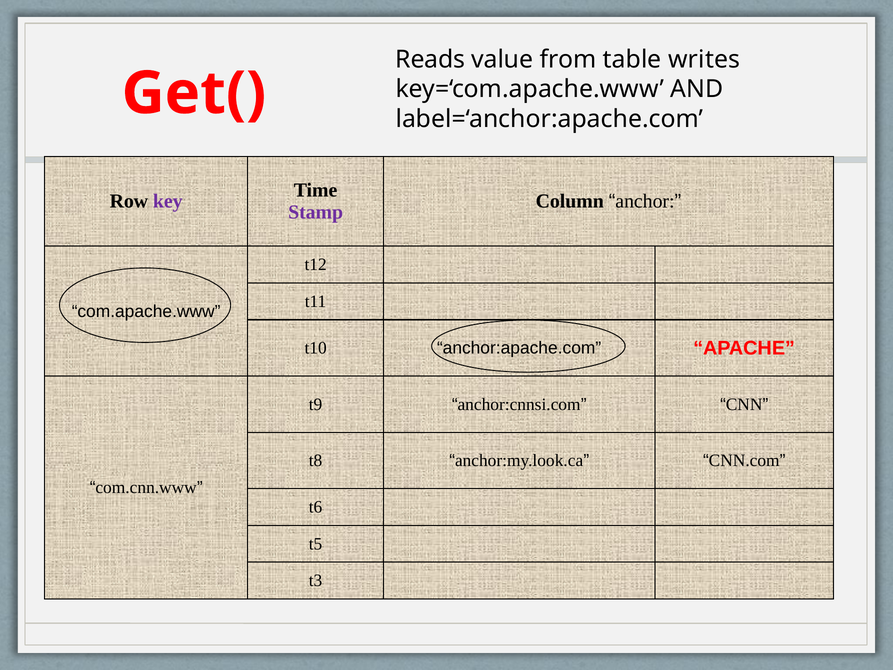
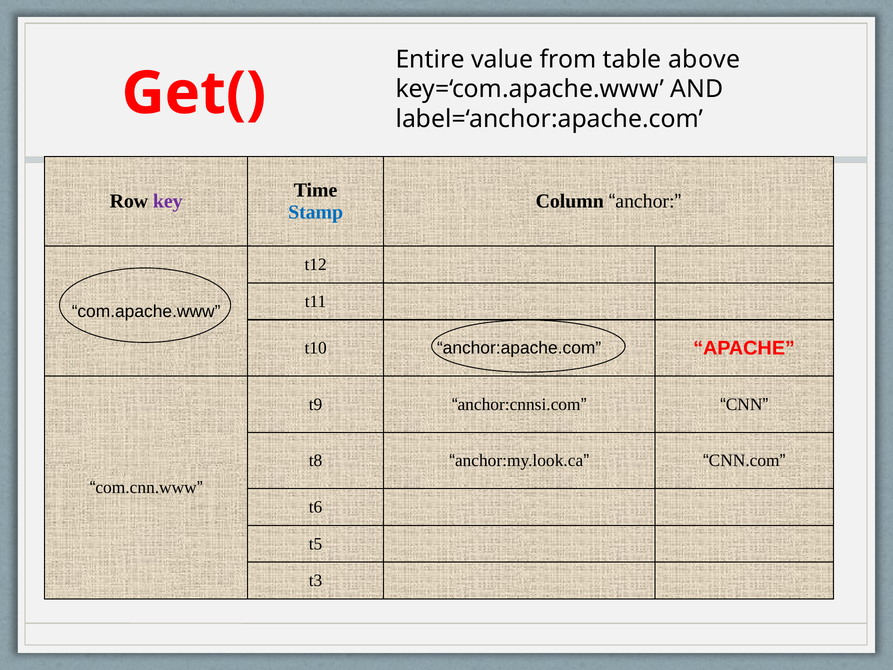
Reads: Reads -> Entire
writes: writes -> above
Stamp colour: purple -> blue
